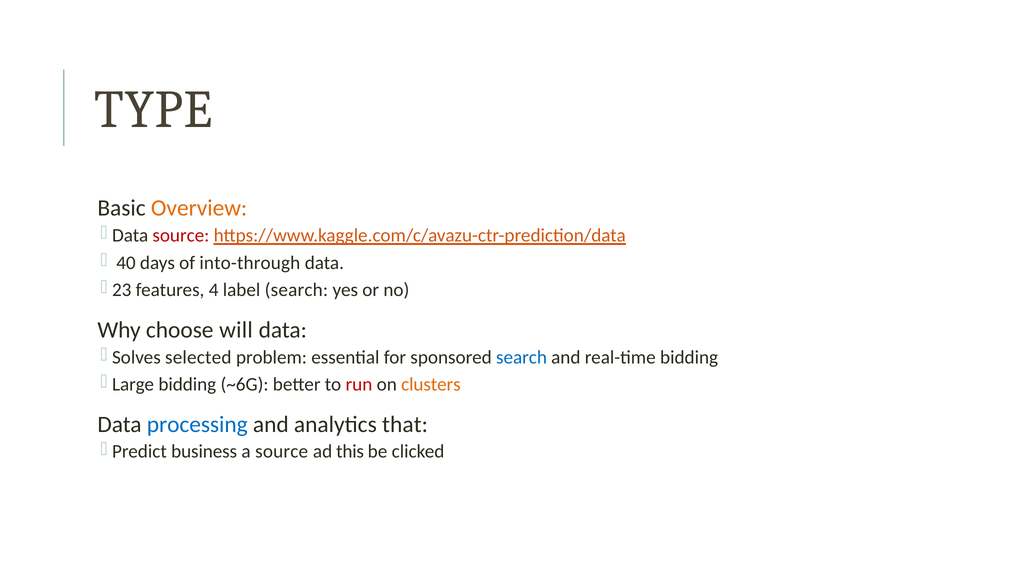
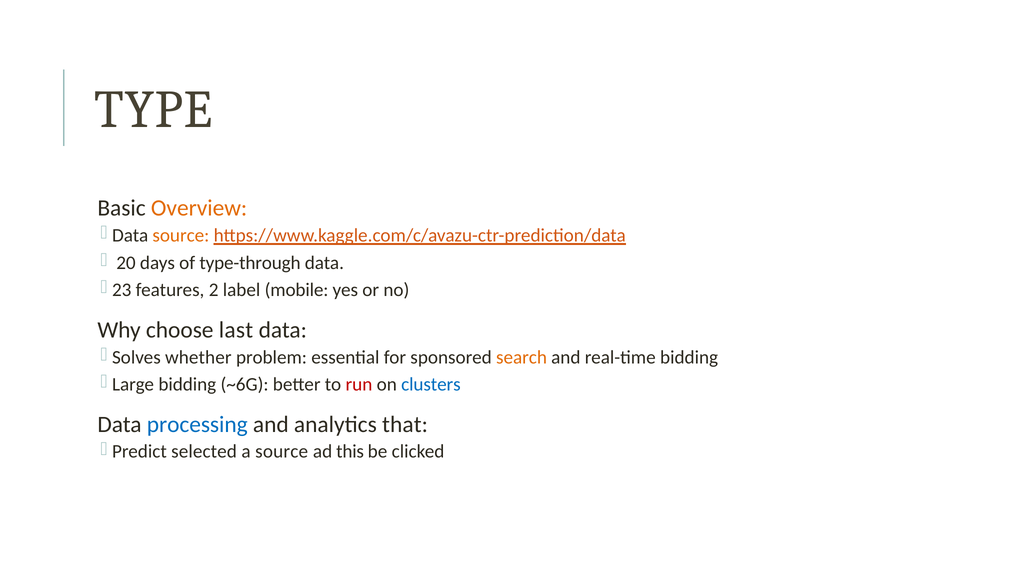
source at (181, 236) colour: red -> orange
40: 40 -> 20
into-through: into-through -> type-through
4: 4 -> 2
label search: search -> mobile
will: will -> last
selected: selected -> whether
search at (522, 357) colour: blue -> orange
clusters colour: orange -> blue
business: business -> selected
